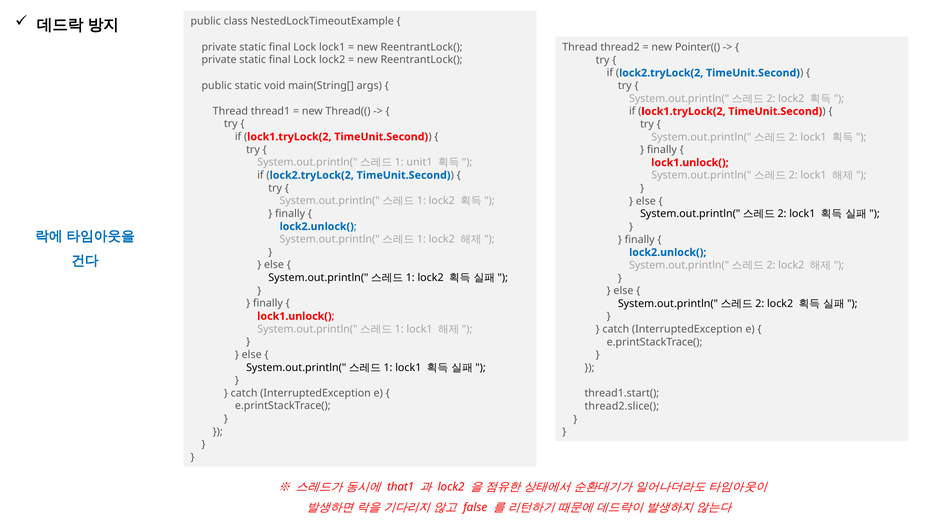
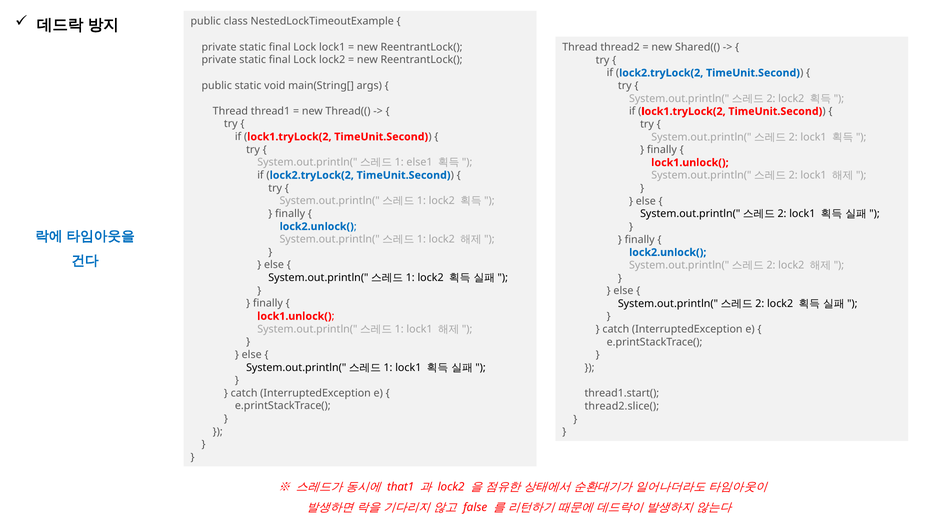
Pointer((: Pointer(( -> Shared((
unit1: unit1 -> else1
